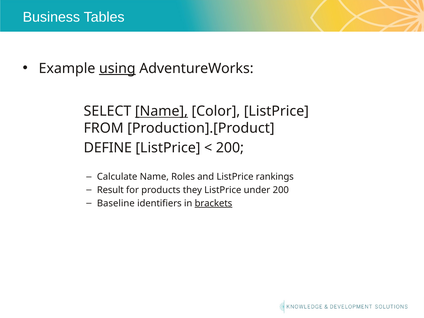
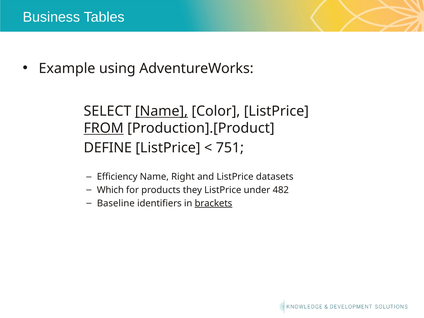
using underline: present -> none
FROM underline: none -> present
200 at (230, 148): 200 -> 751
Calculate: Calculate -> Efficiency
Roles: Roles -> Right
rankings: rankings -> datasets
Result: Result -> Which
under 200: 200 -> 482
